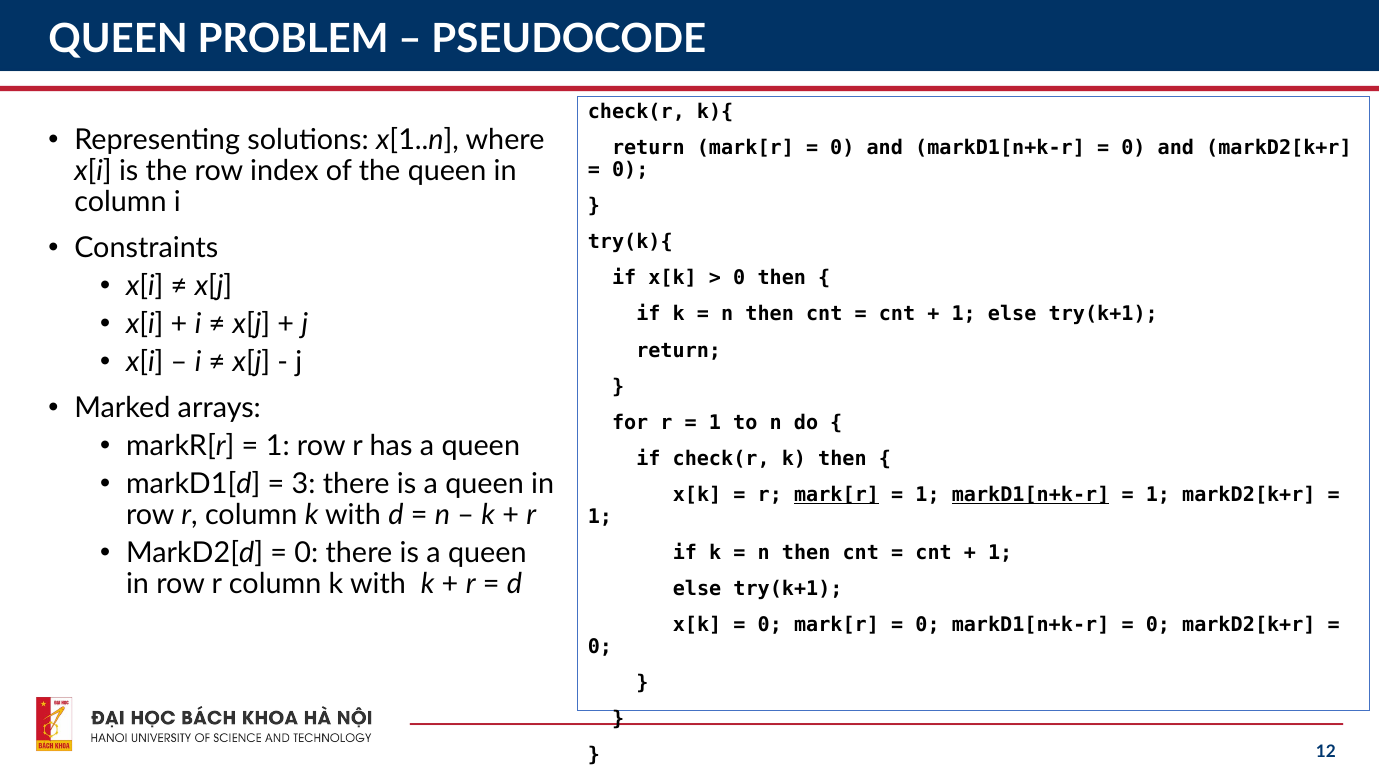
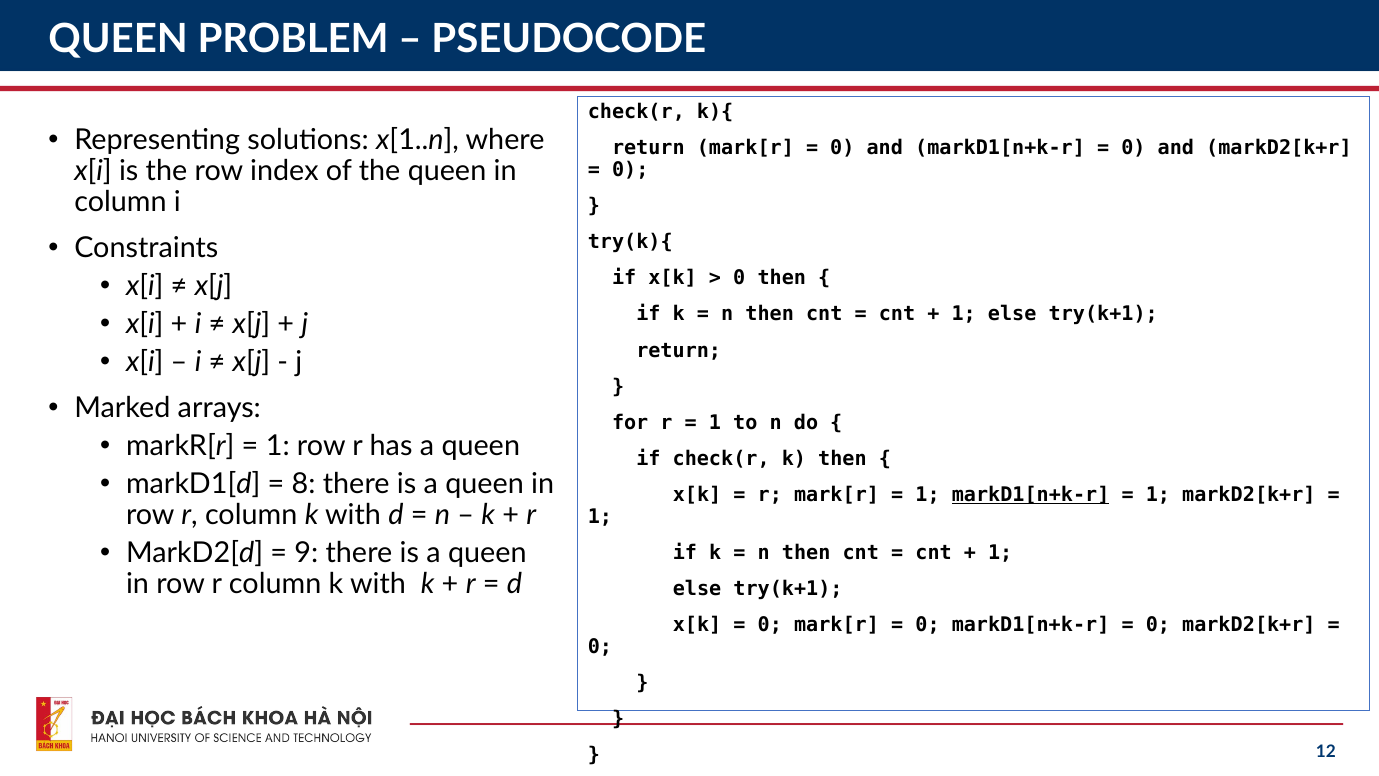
3: 3 -> 8
mark[r at (837, 495) underline: present -> none
0 at (306, 553): 0 -> 9
